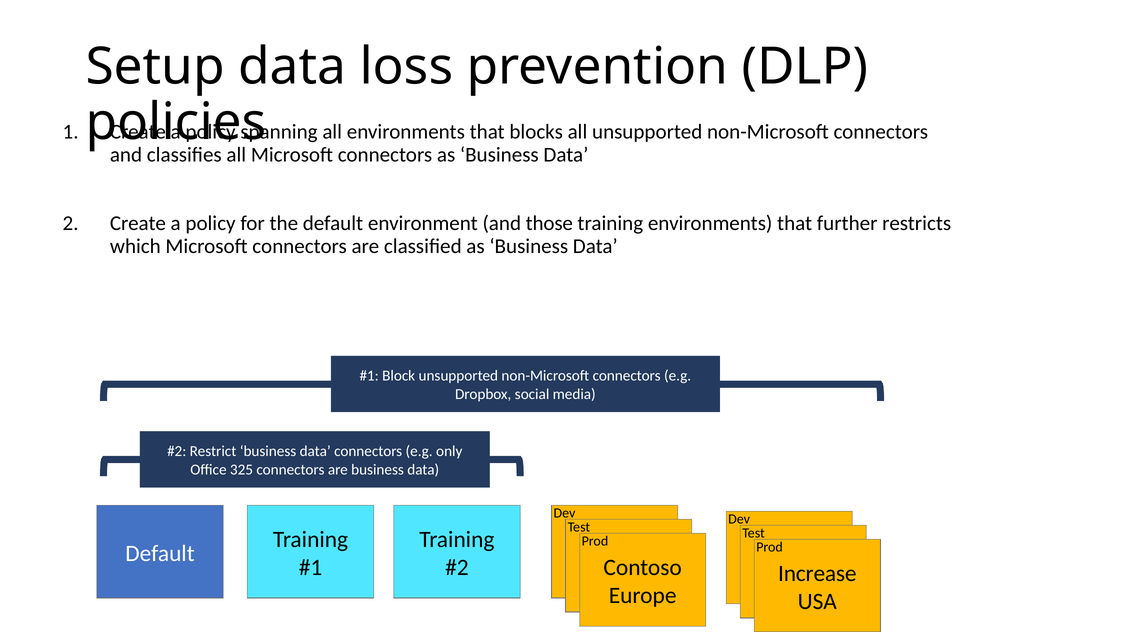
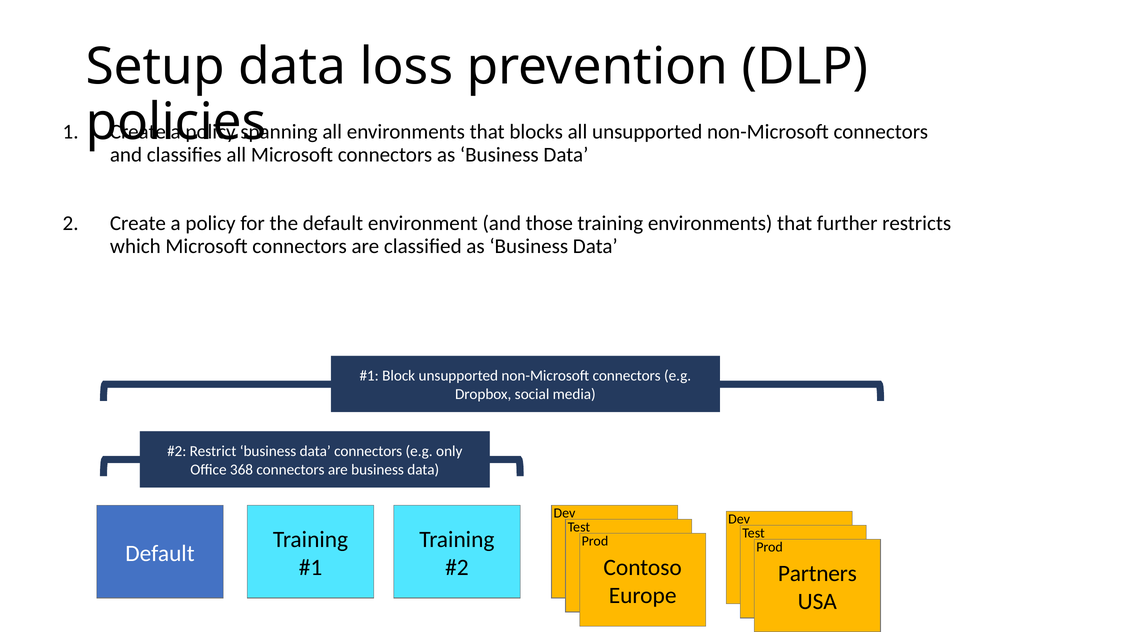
325: 325 -> 368
Increase: Increase -> Partners
